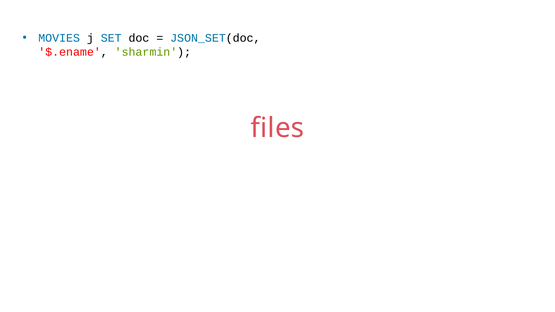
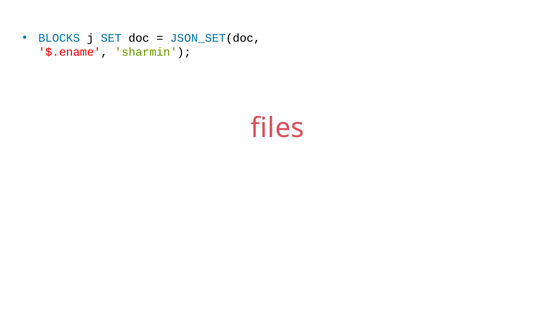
MOVIES: MOVIES -> BLOCKS
